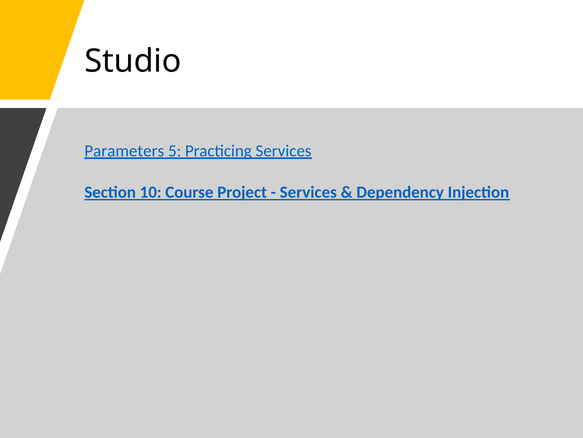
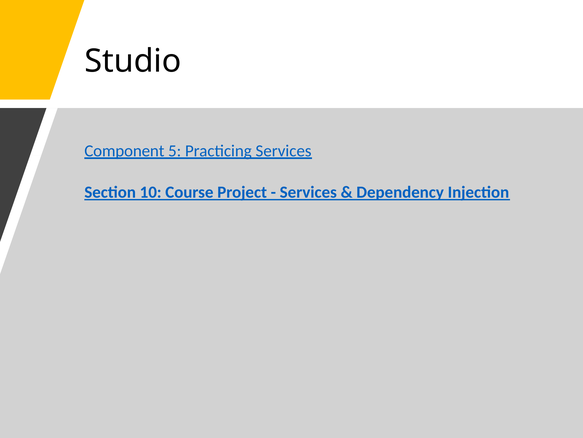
Parameters: Parameters -> Component
